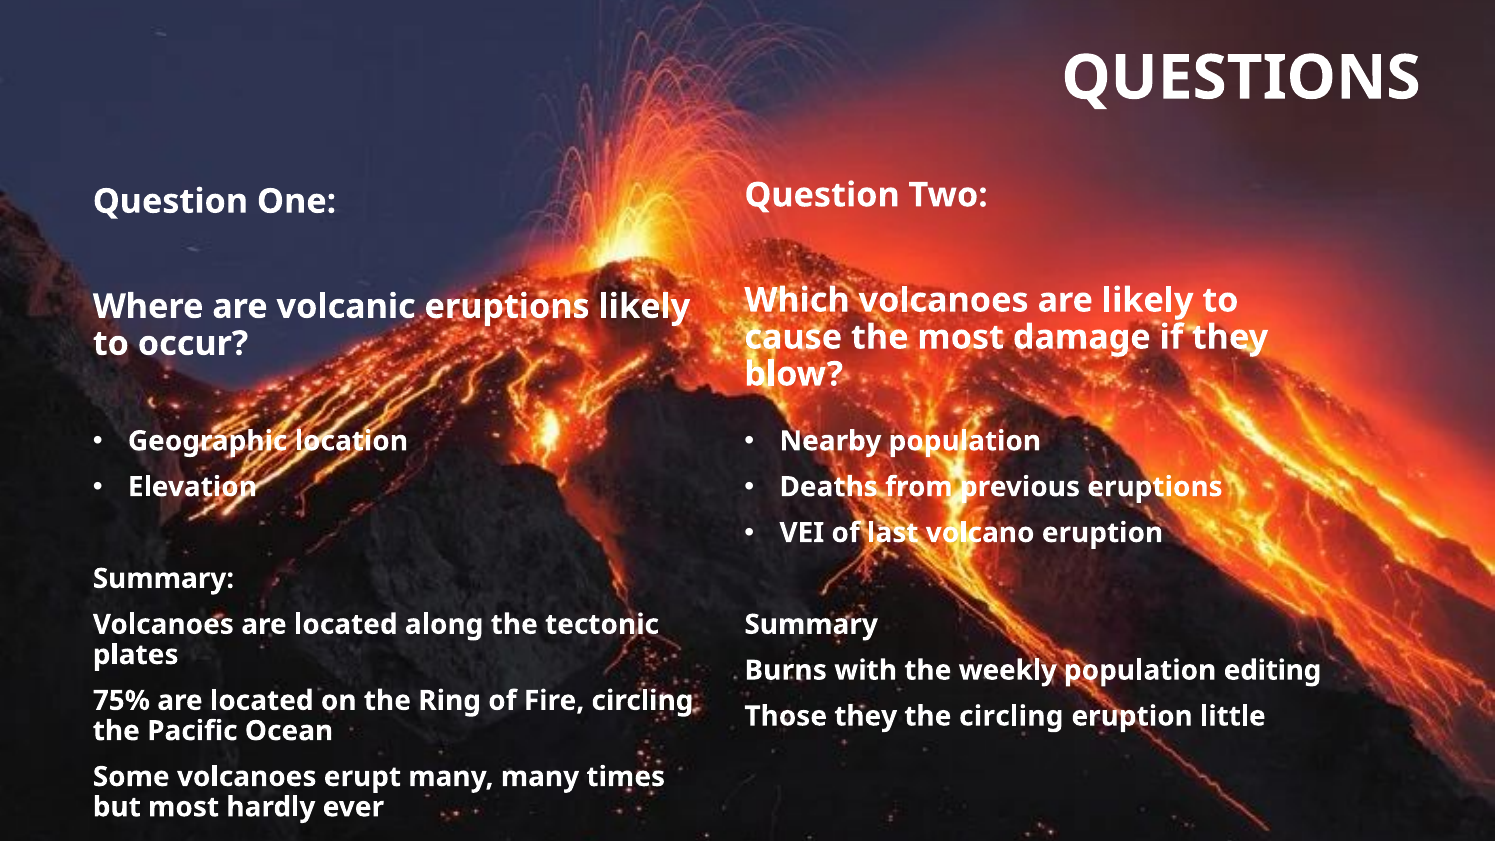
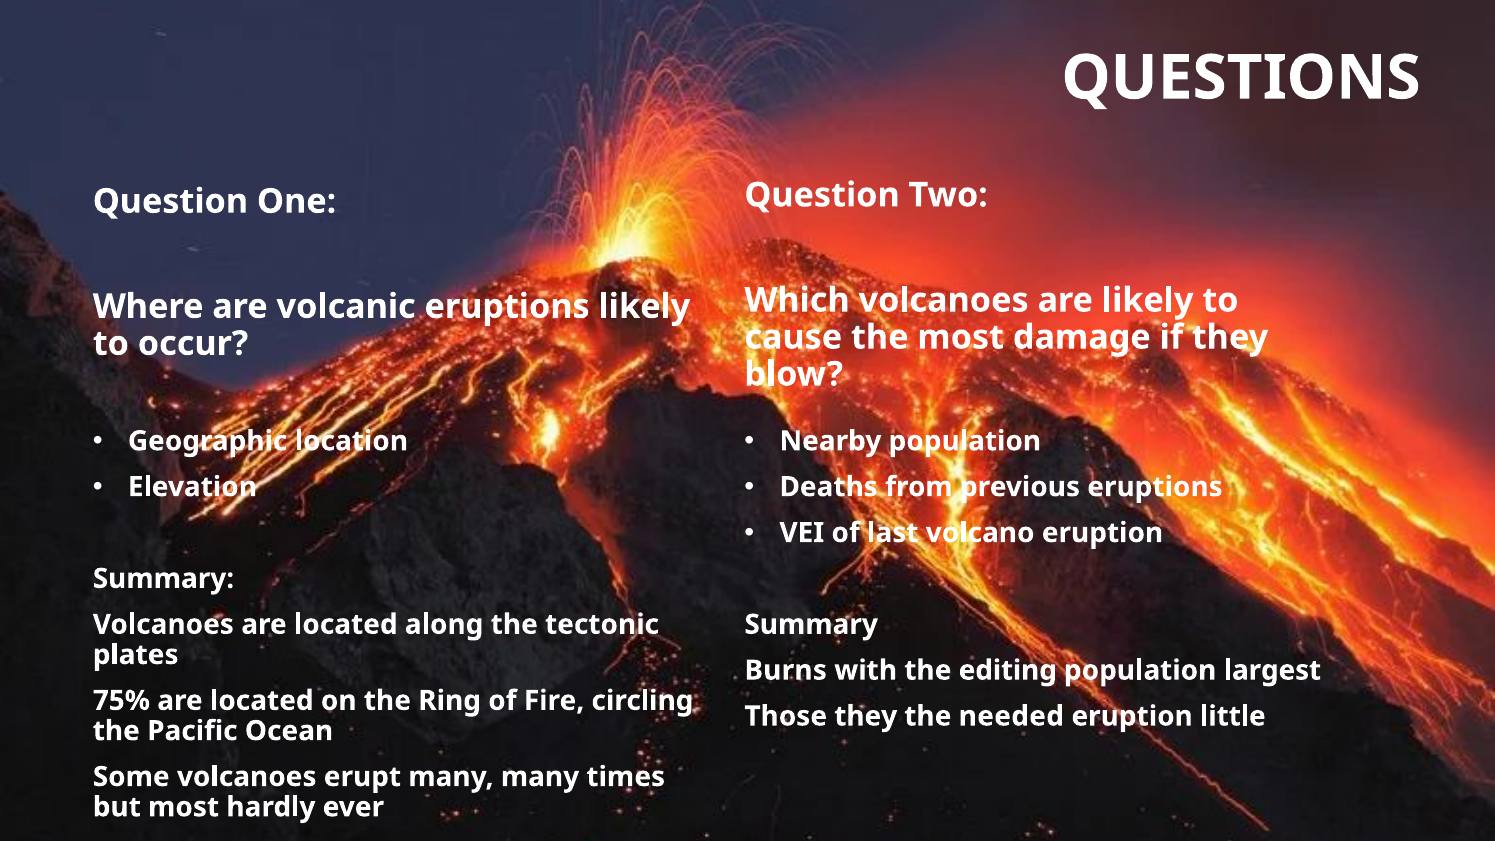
weekly: weekly -> editing
editing: editing -> largest
the circling: circling -> needed
